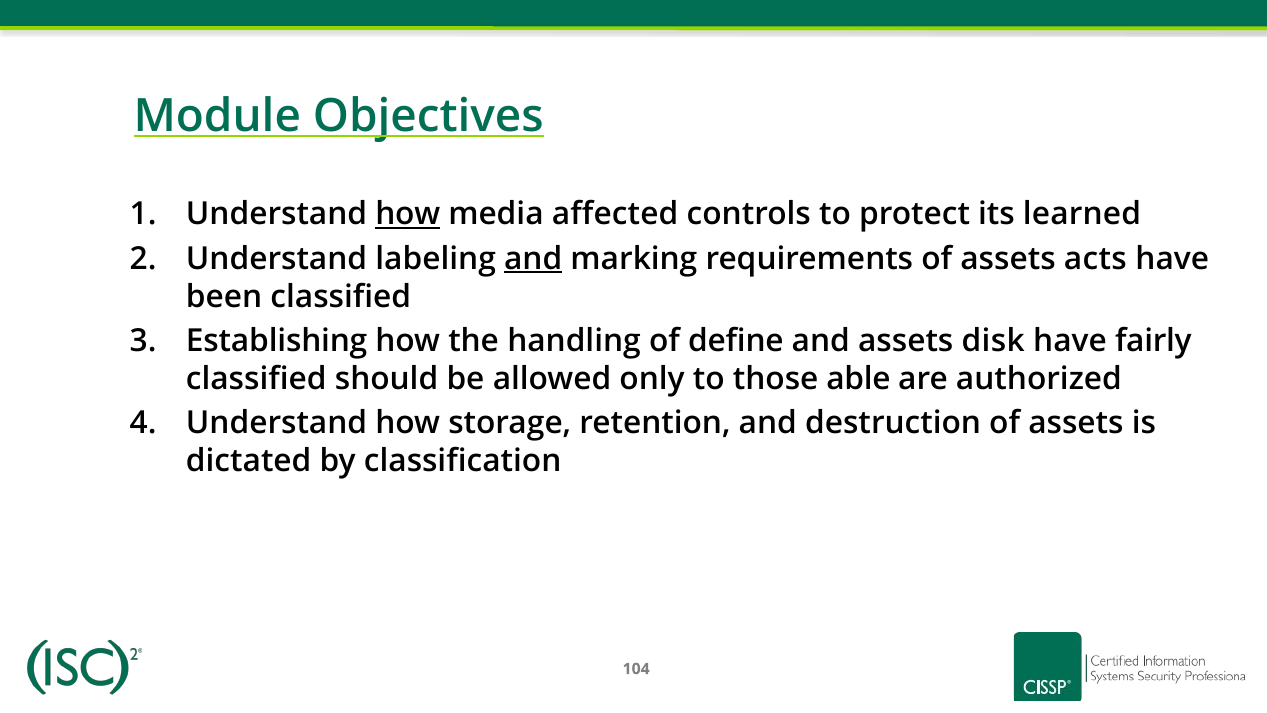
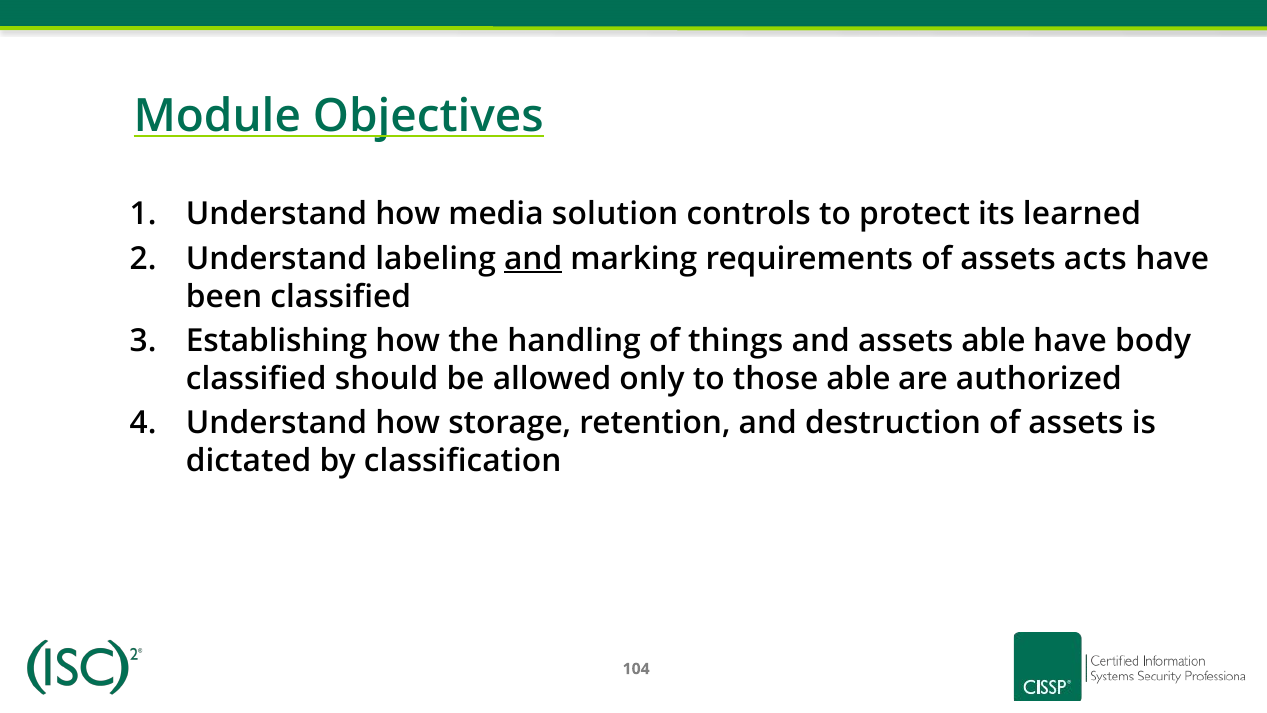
how at (408, 214) underline: present -> none
affected: affected -> solution
define: define -> things
assets disk: disk -> able
fairly: fairly -> body
